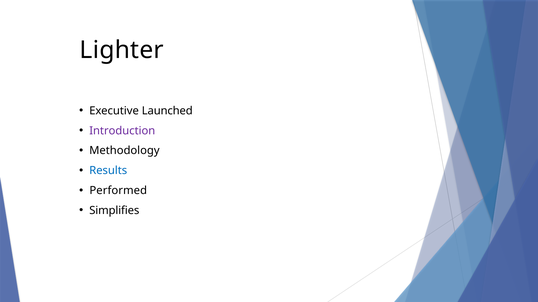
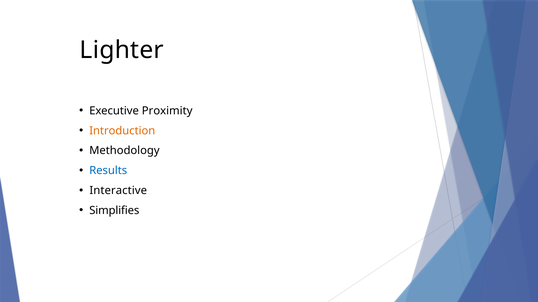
Launched: Launched -> Proximity
Introduction colour: purple -> orange
Performed: Performed -> Interactive
